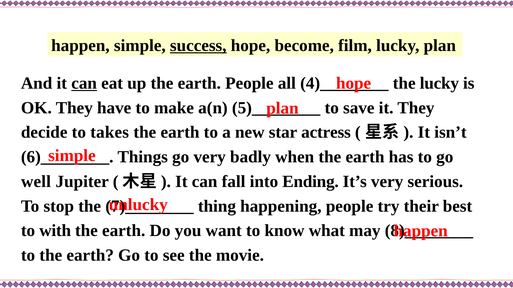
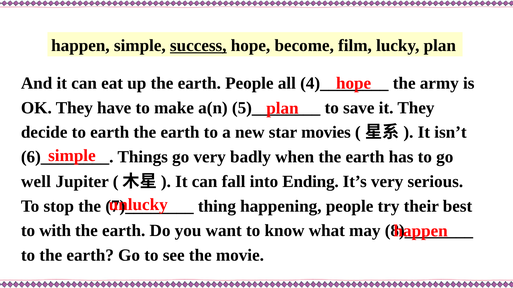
can at (84, 83) underline: present -> none
the lucky: lucky -> army
to takes: takes -> earth
actress: actress -> movies
